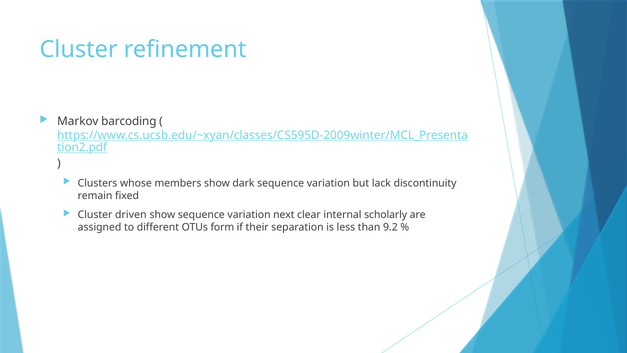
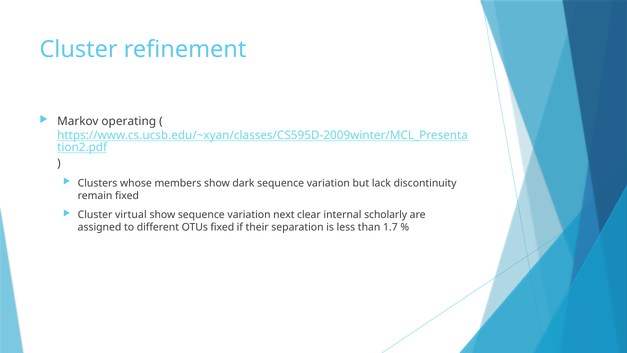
barcoding: barcoding -> operating
driven: driven -> virtual
OTUs form: form -> fixed
9.2: 9.2 -> 1.7
